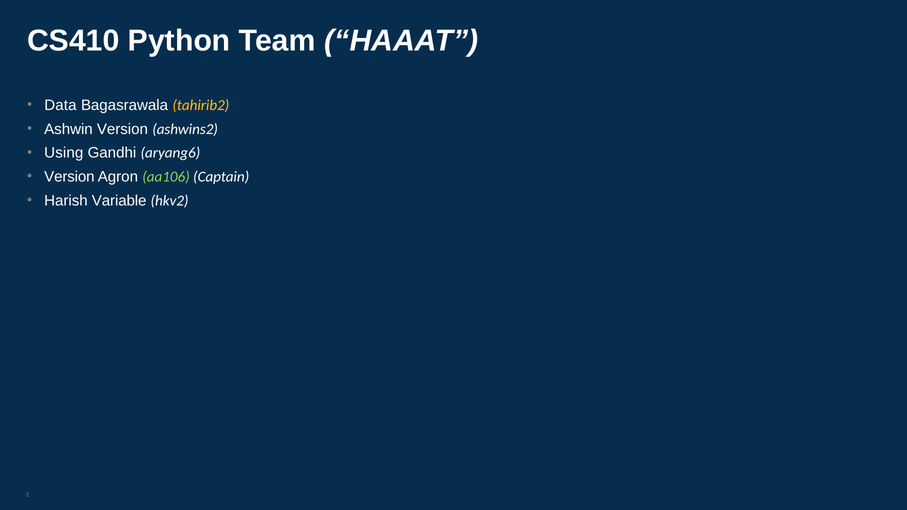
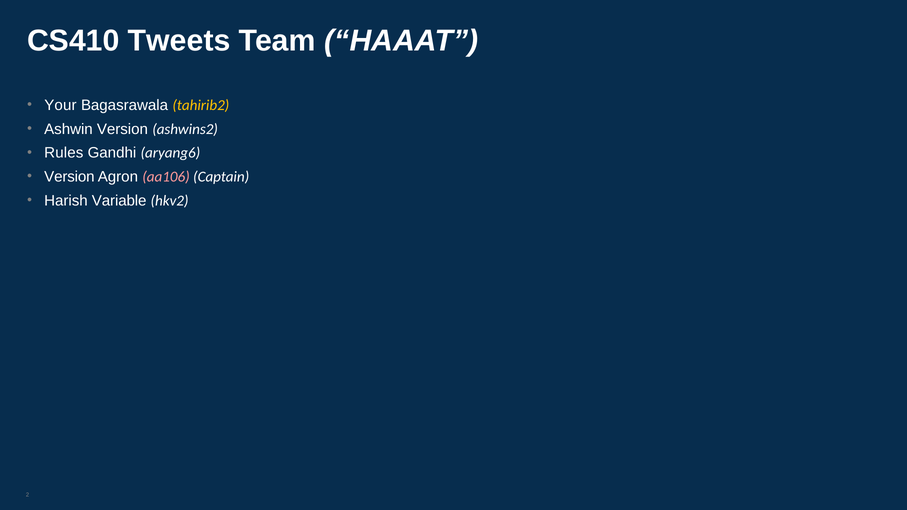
Python: Python -> Tweets
Data: Data -> Your
Using: Using -> Rules
aa106 colour: light green -> pink
